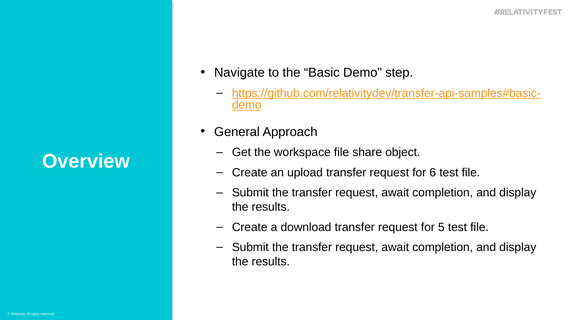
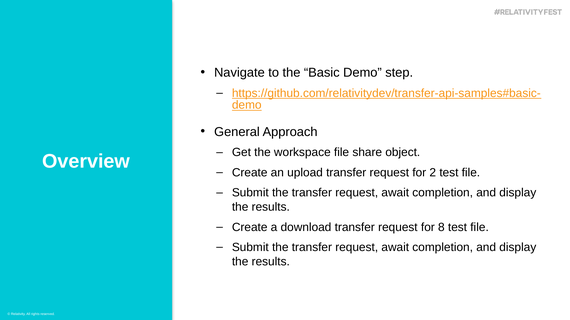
6: 6 -> 2
5: 5 -> 8
